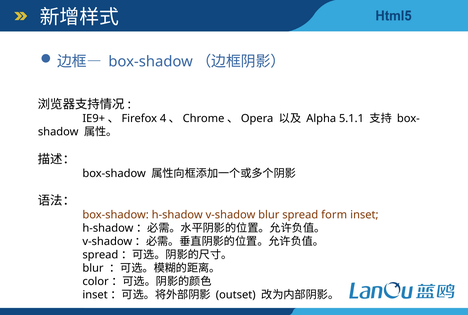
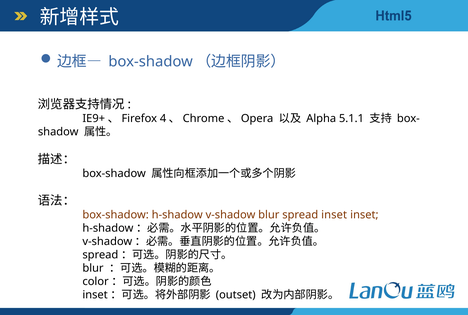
spread form: form -> inset
